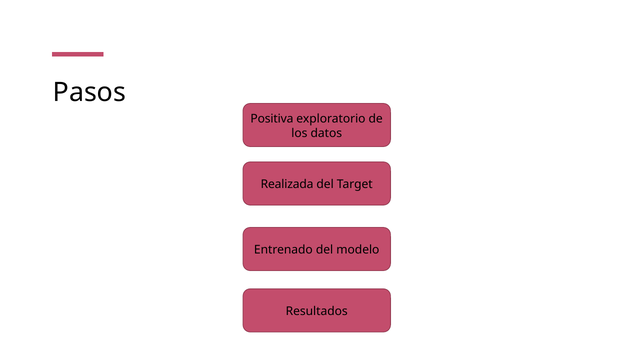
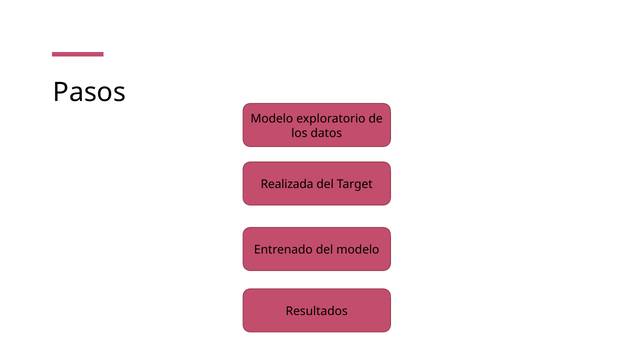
Positiva at (272, 119): Positiva -> Modelo
